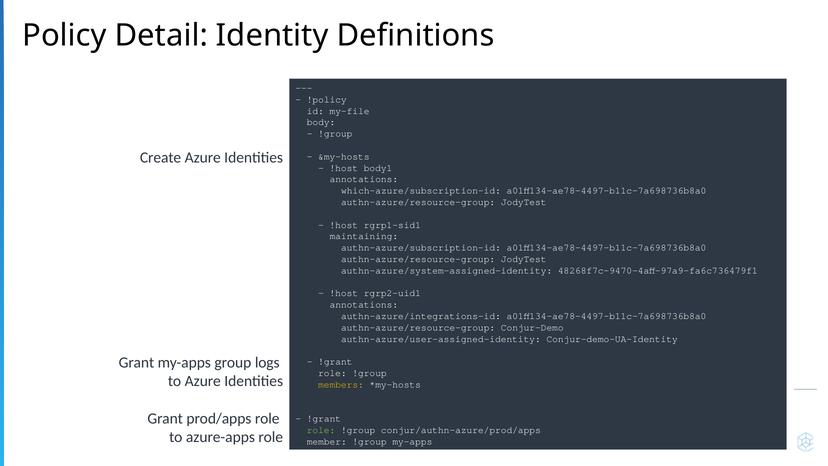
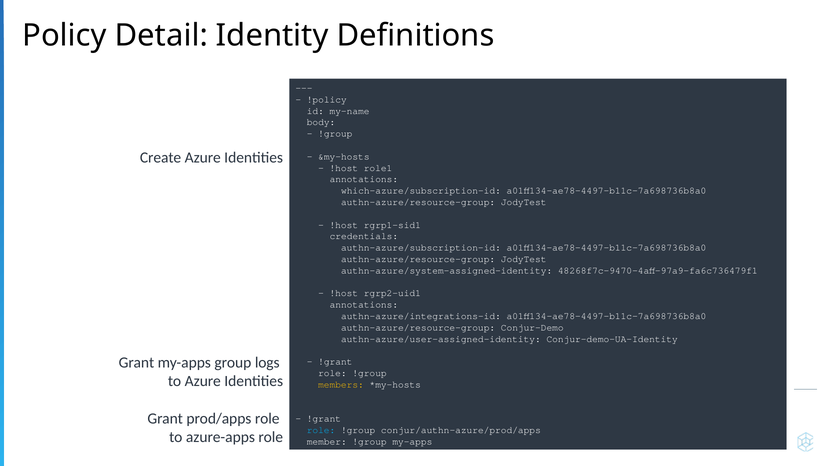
my-file: my-file -> my-name
body1: body1 -> role1
maintaining: maintaining -> credentials
role at (321, 430) colour: light green -> light blue
